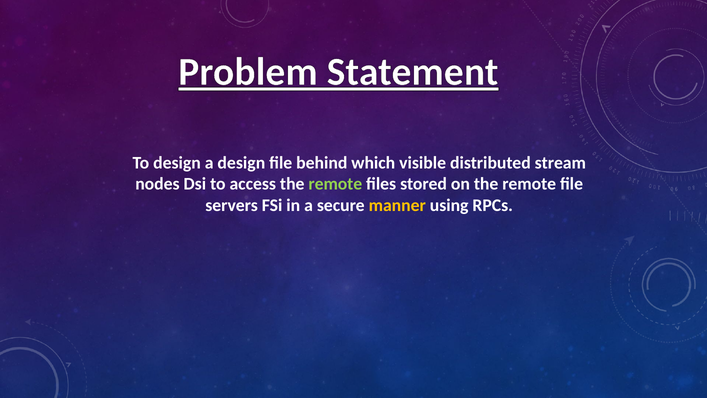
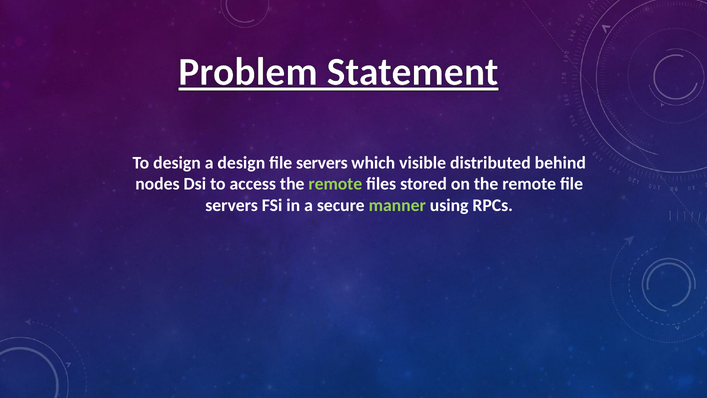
behind at (322, 163): behind -> servers
stream: stream -> behind
manner colour: yellow -> light green
